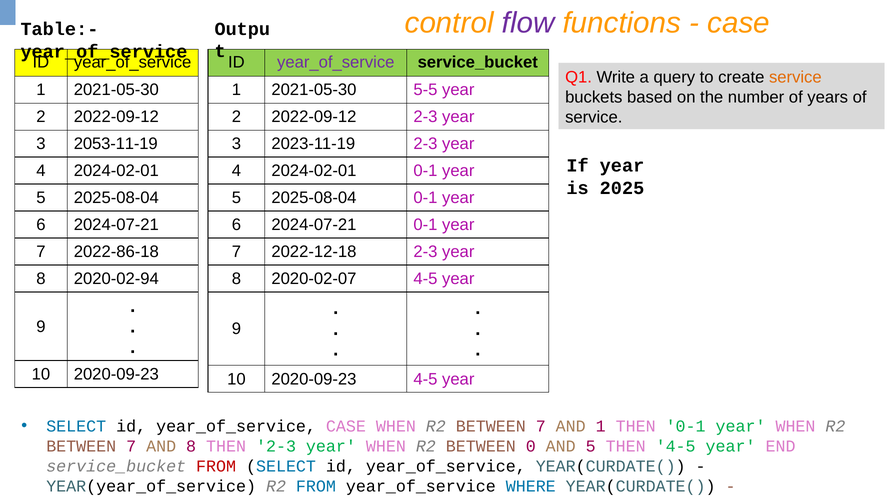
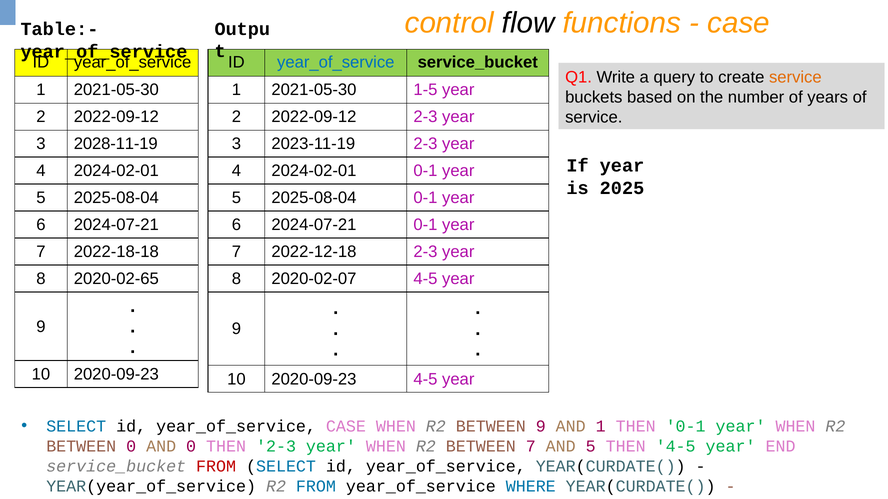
flow colour: purple -> black
year_of_service at (336, 62) colour: purple -> blue
5-5: 5-5 -> 1-5
2053-11-19: 2053-11-19 -> 2028-11-19
2022-86-18: 2022-86-18 -> 2022-18-18
2020-02-94: 2020-02-94 -> 2020-02-65
7 at (541, 427): 7 -> 9
7 at (131, 447): 7 -> 0
AND 8: 8 -> 0
BETWEEN 0: 0 -> 7
